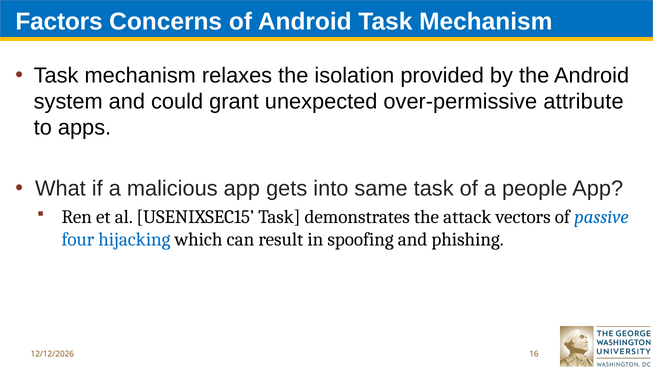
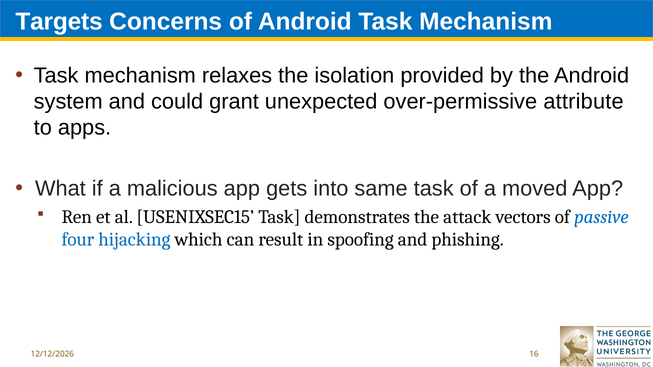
Factors: Factors -> Targets
people: people -> moved
